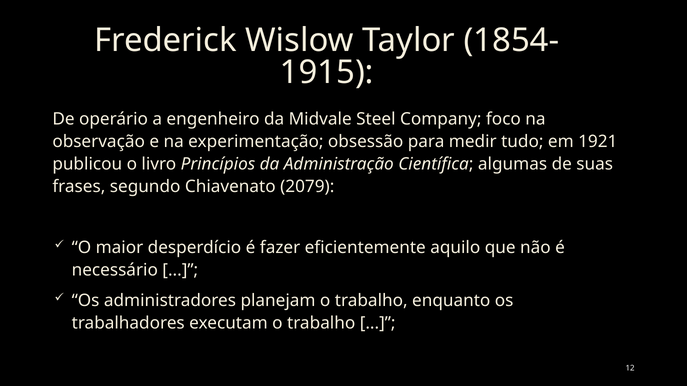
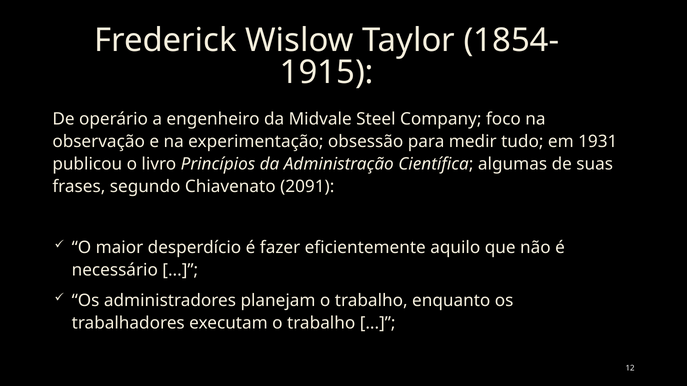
1921: 1921 -> 1931
2079: 2079 -> 2091
